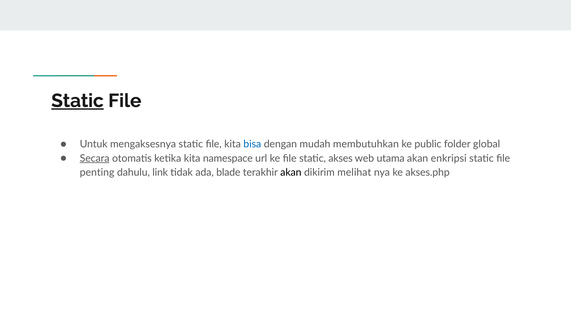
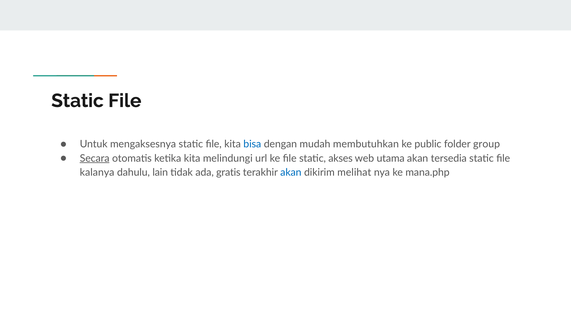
Static at (77, 101) underline: present -> none
global: global -> group
namespace: namespace -> melindungi
enkripsi: enkripsi -> tersedia
penting: penting -> kalanya
link: link -> lain
blade: blade -> gratis
akan at (291, 173) colour: black -> blue
akses.php: akses.php -> mana.php
